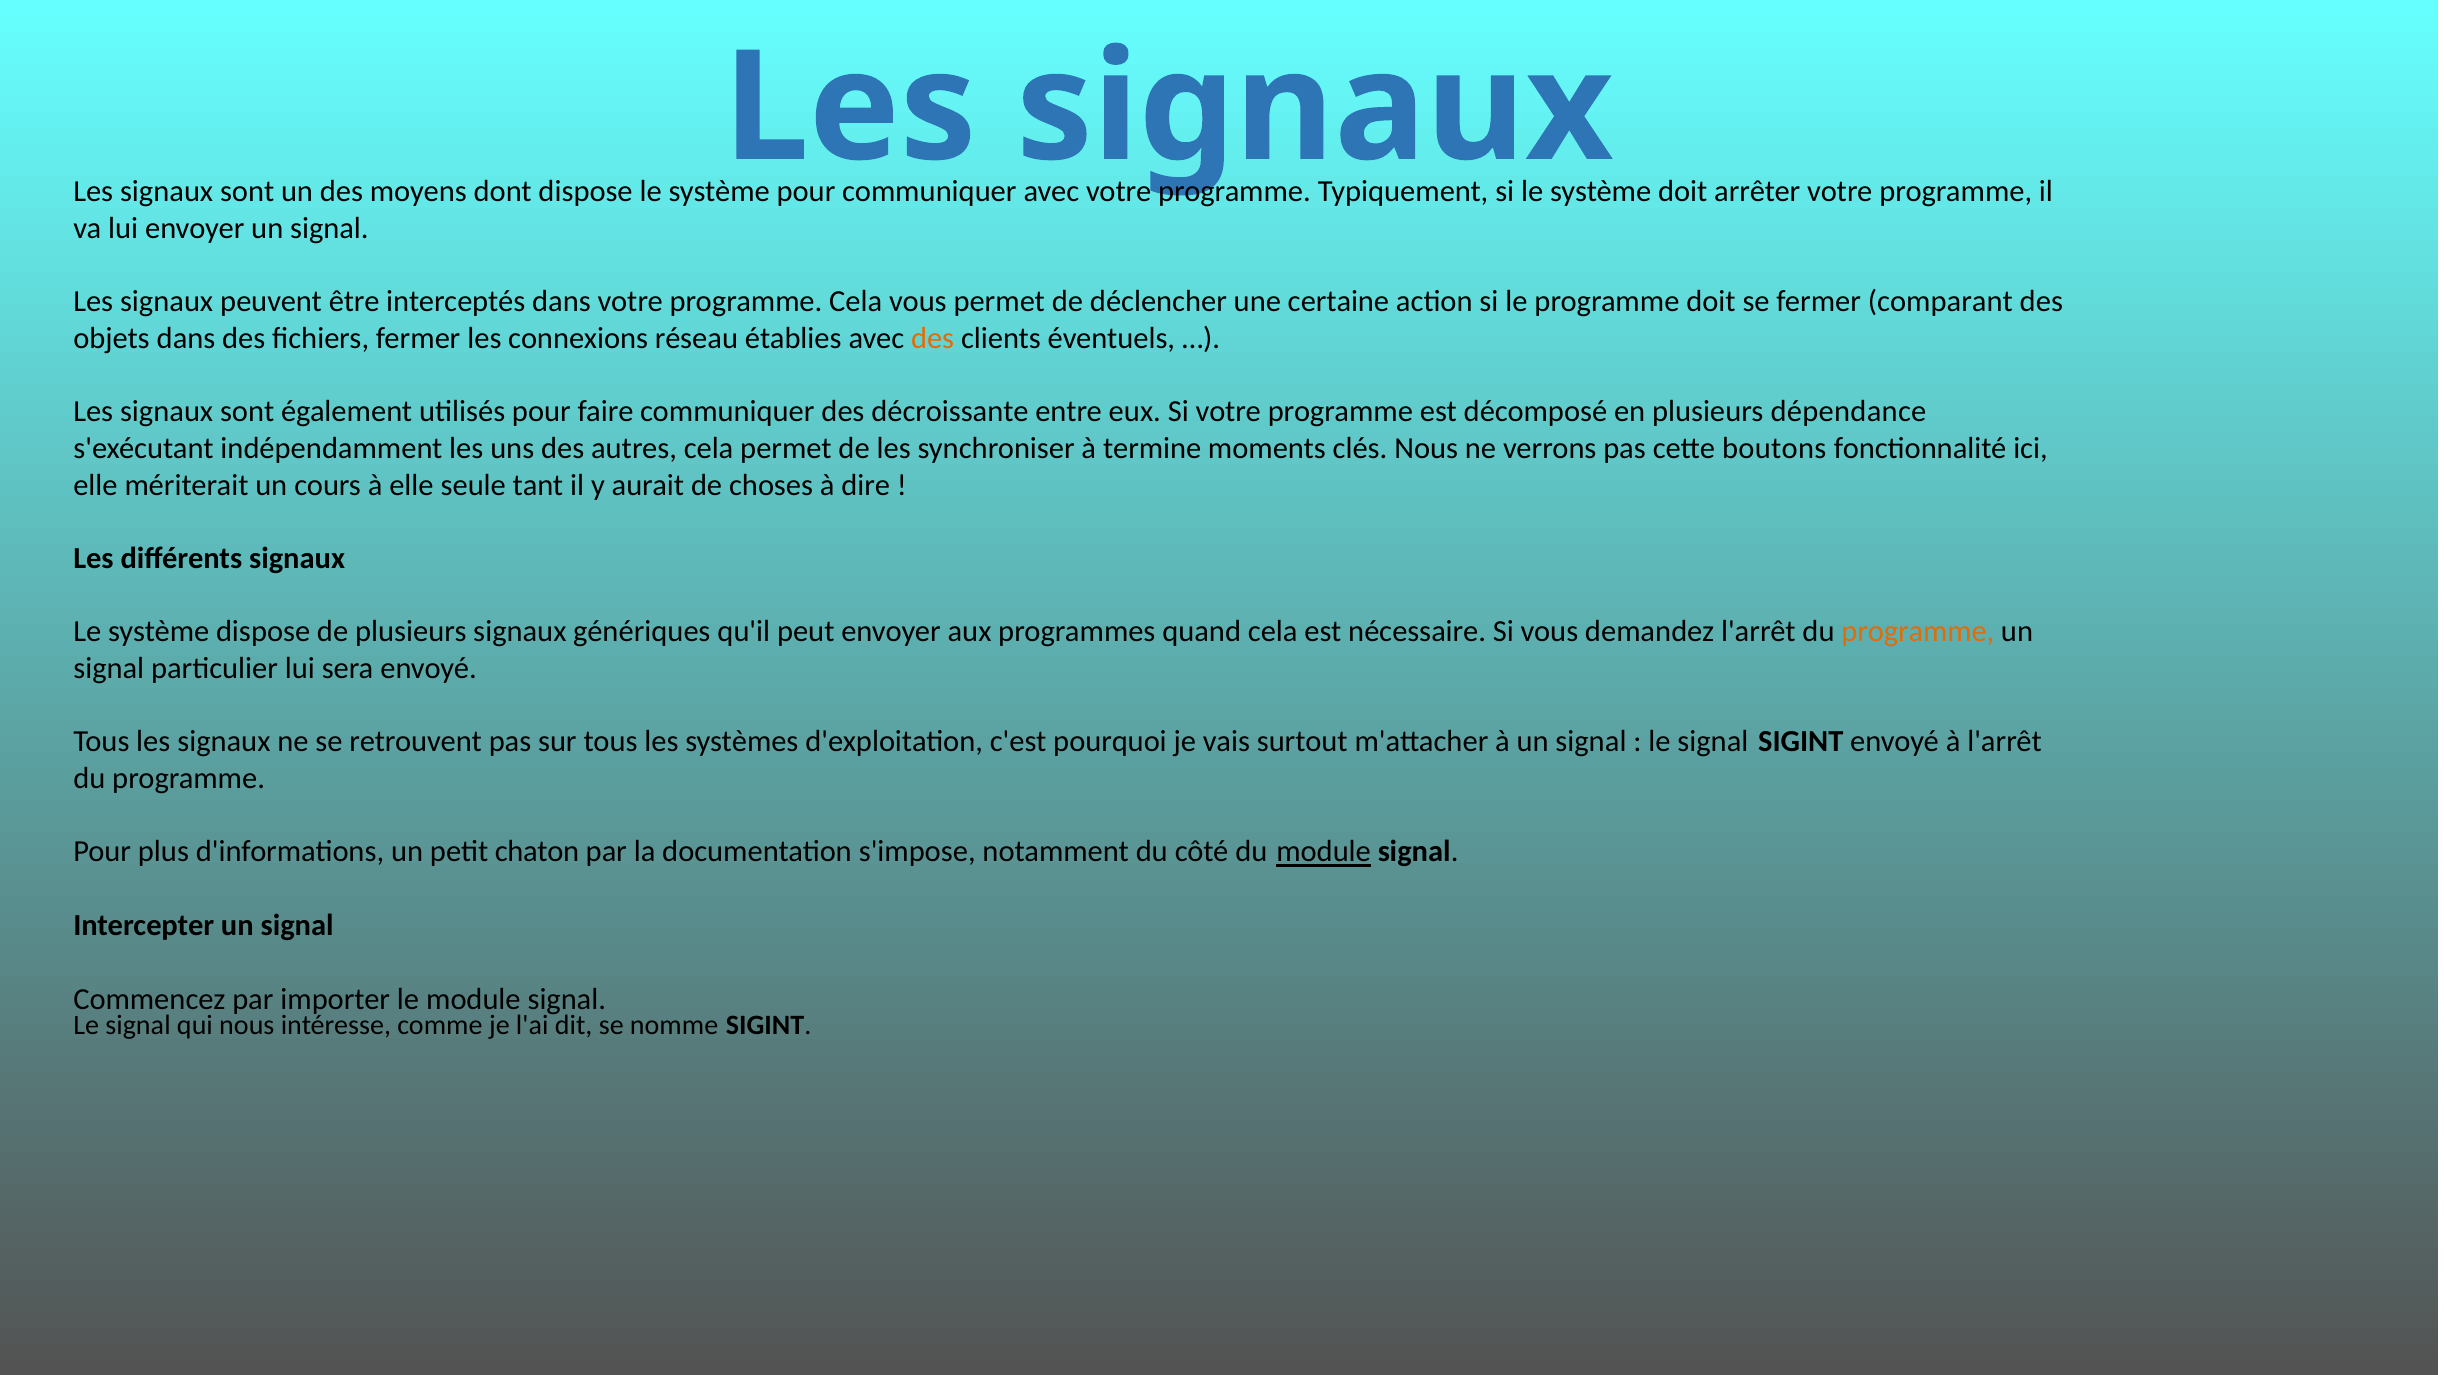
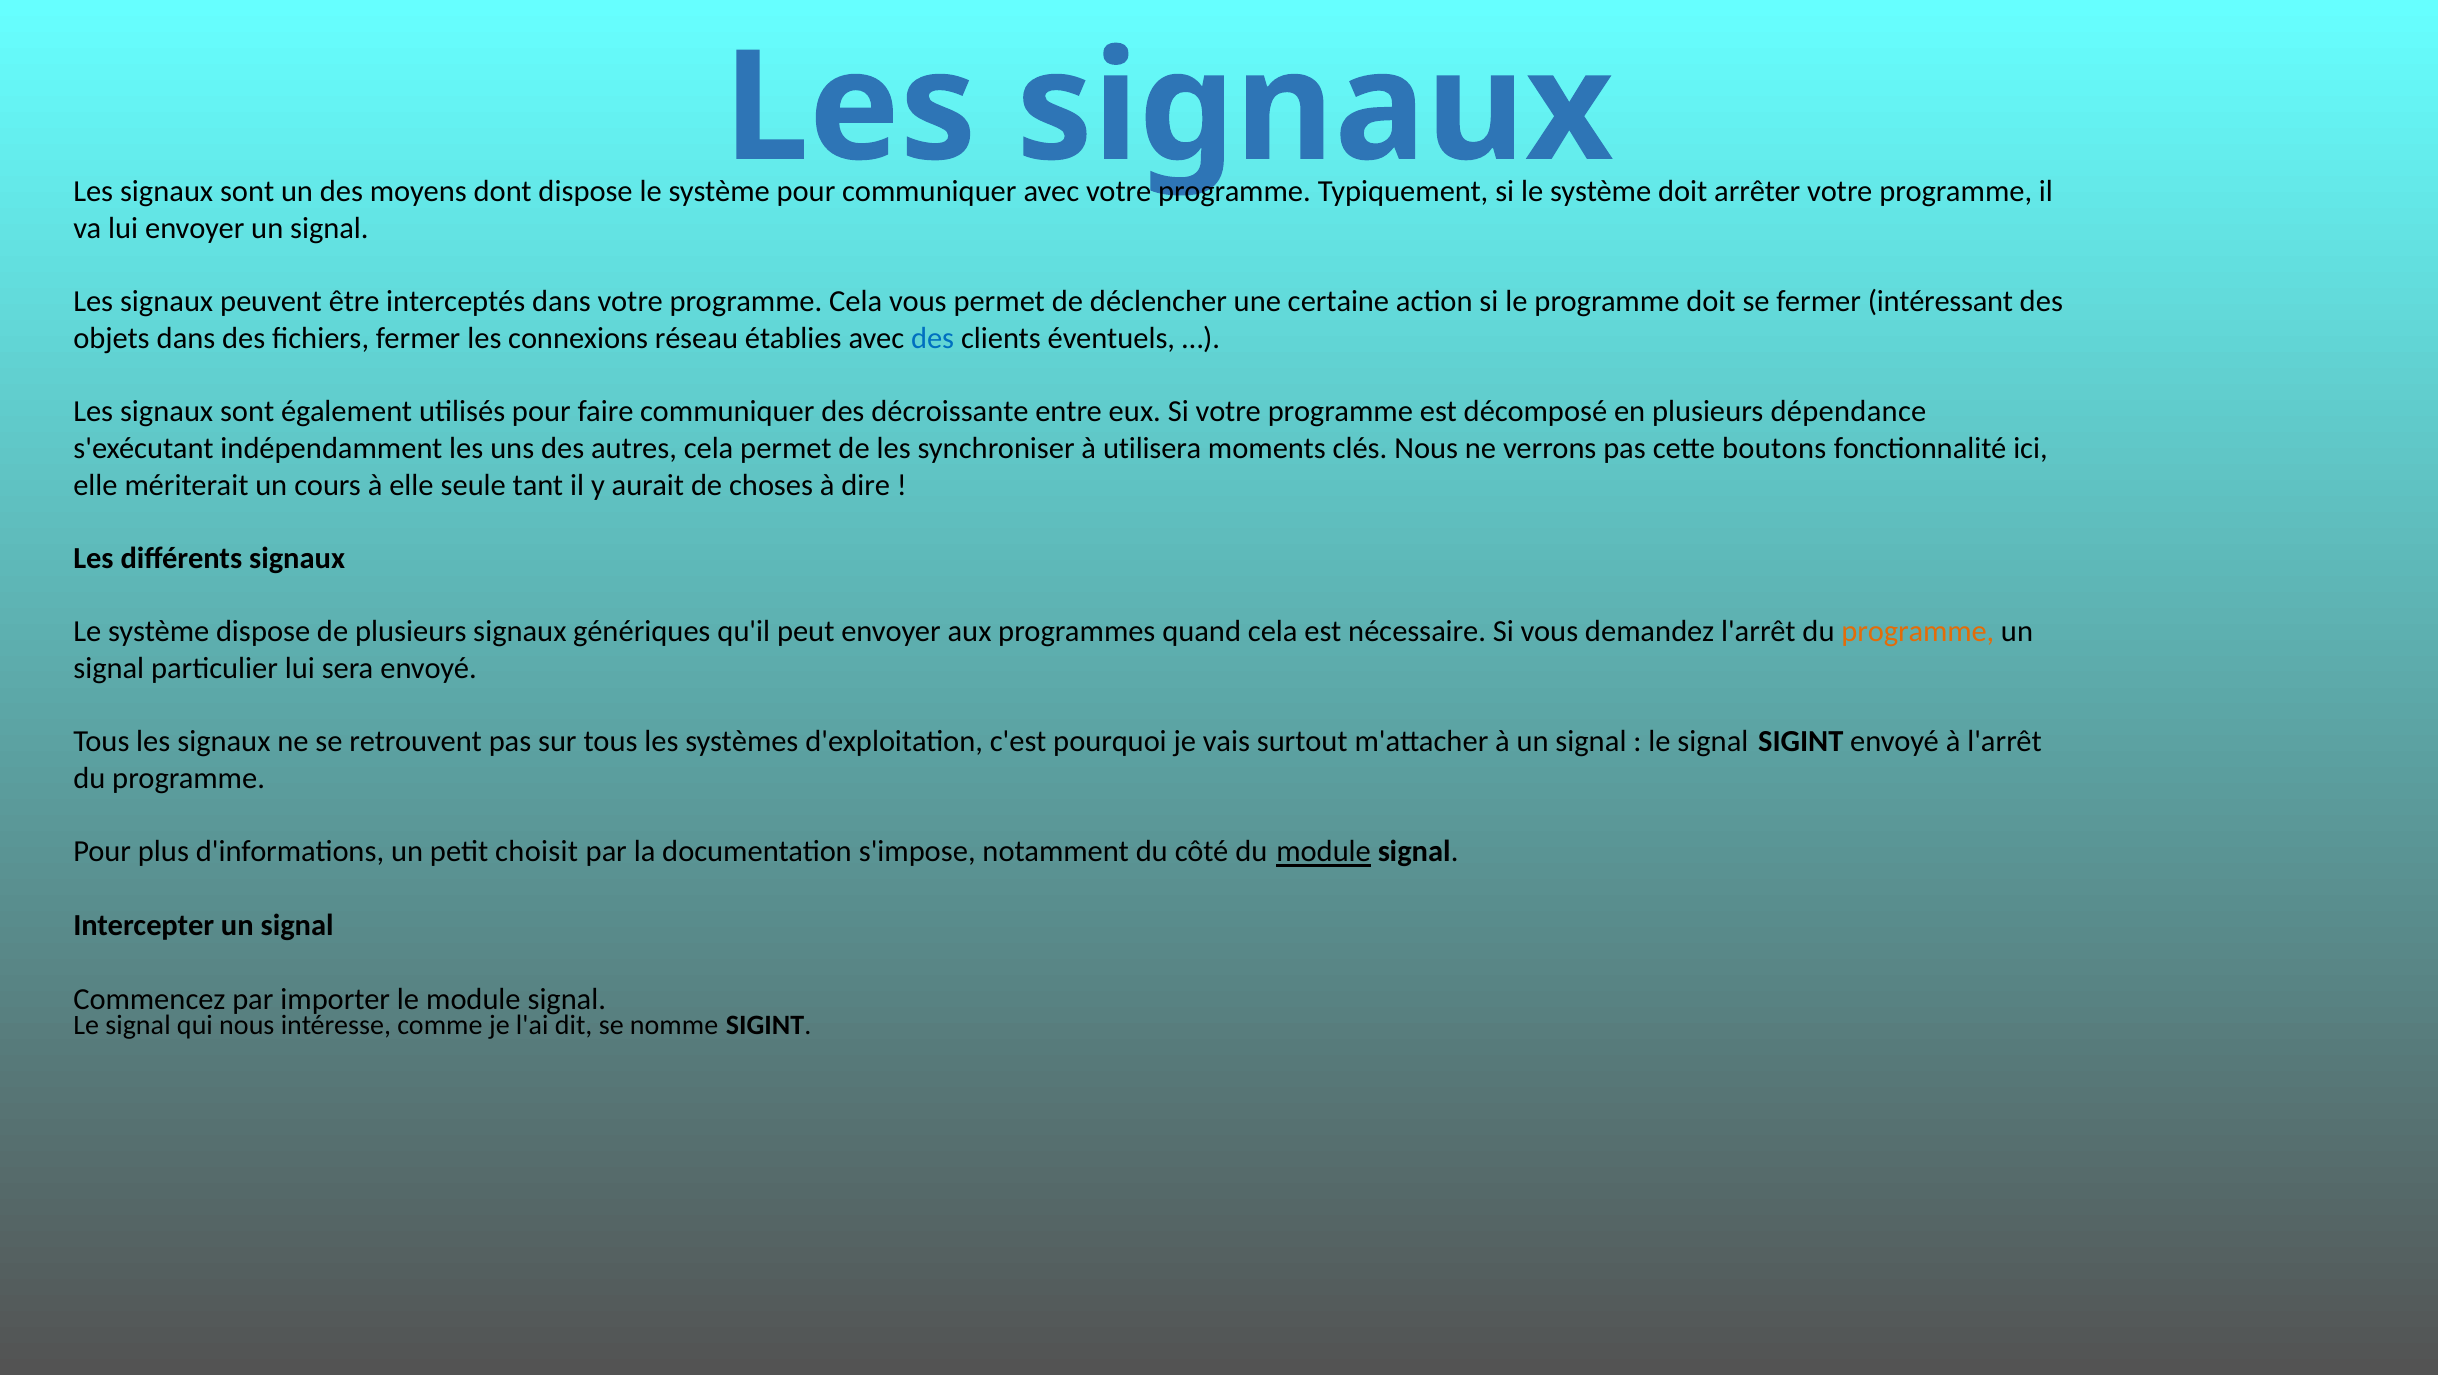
comparant: comparant -> intéressant
des at (933, 338) colour: orange -> blue
termine: termine -> utilisera
chaton: chaton -> choisit
